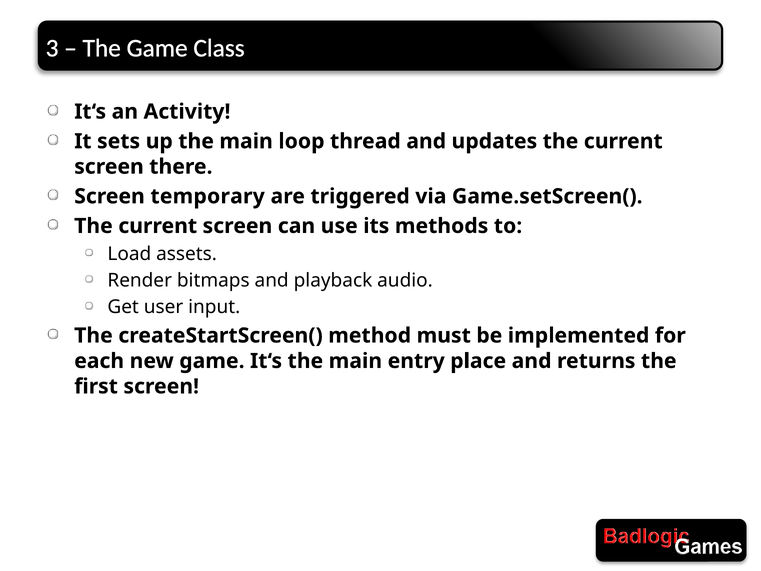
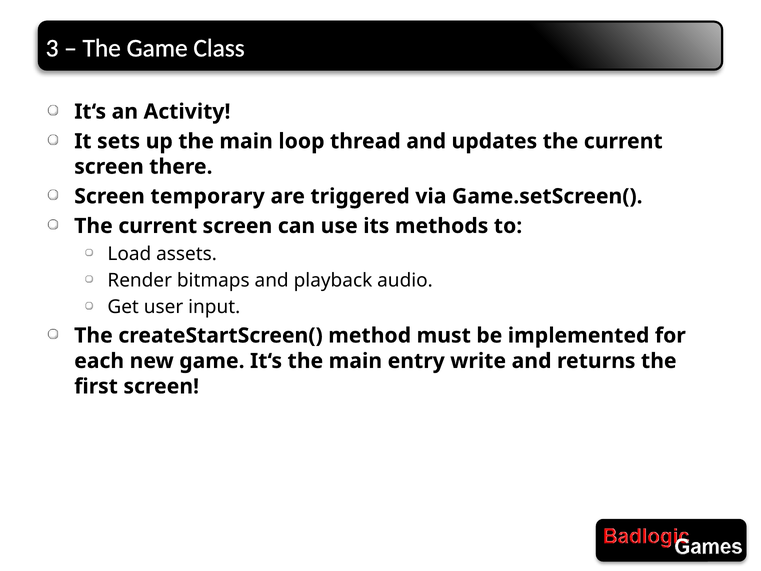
place: place -> write
